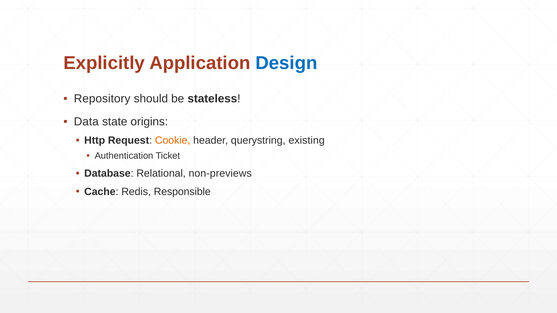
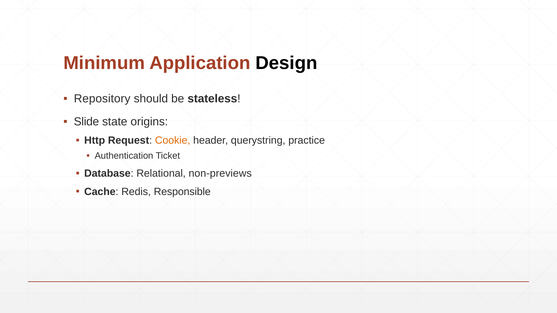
Explicitly: Explicitly -> Minimum
Design colour: blue -> black
Data: Data -> Slide
existing: existing -> practice
